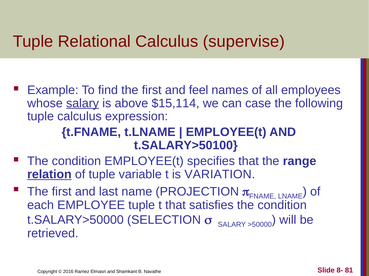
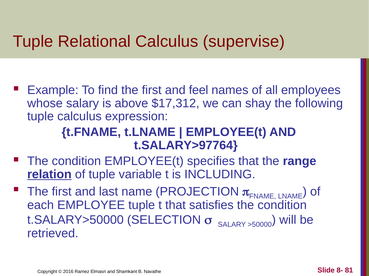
salary at (83, 103) underline: present -> none
$15,114: $15,114 -> $17,312
case: case -> shay
t.SALARY>50100: t.SALARY>50100 -> t.SALARY>97764
VARIATION: VARIATION -> INCLUDING
